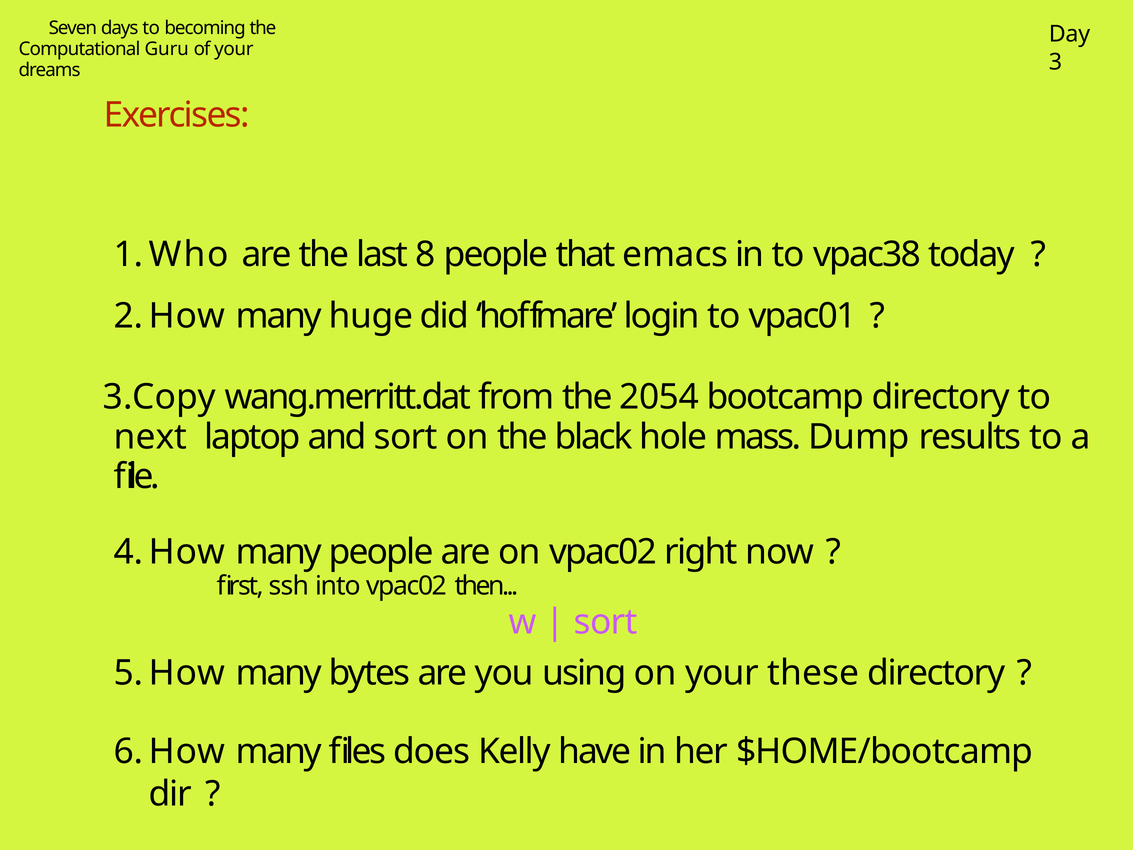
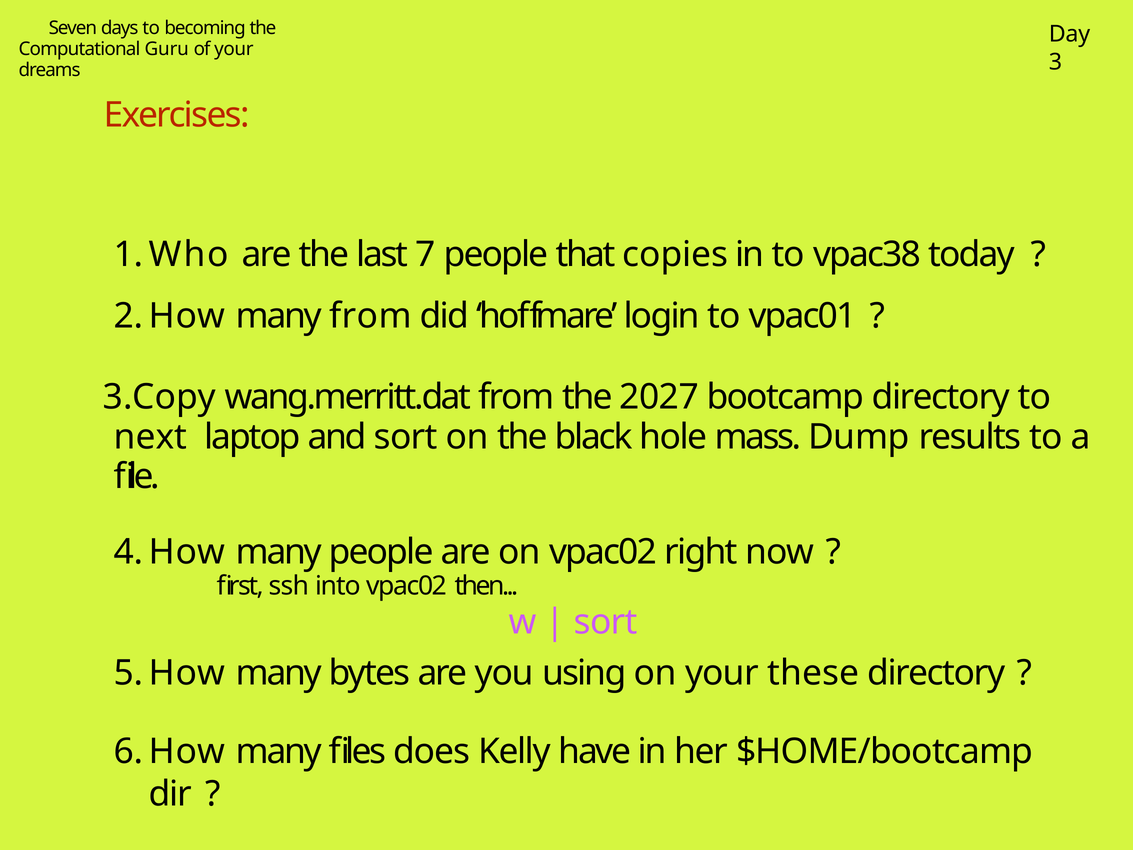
8: 8 -> 7
emacs: emacs -> copies
many huge: huge -> from
2054: 2054 -> 2027
